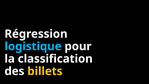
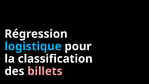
billets colour: yellow -> pink
